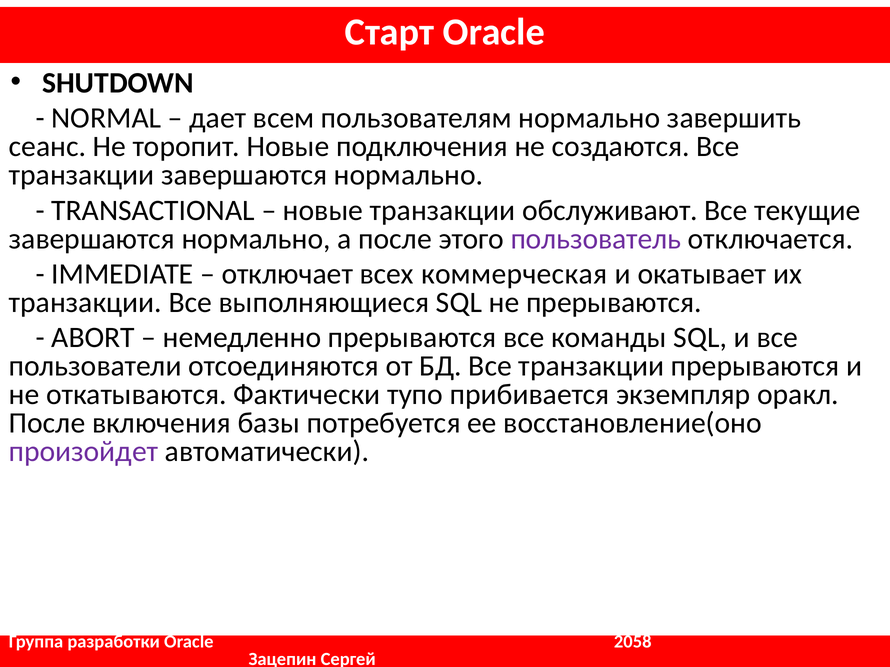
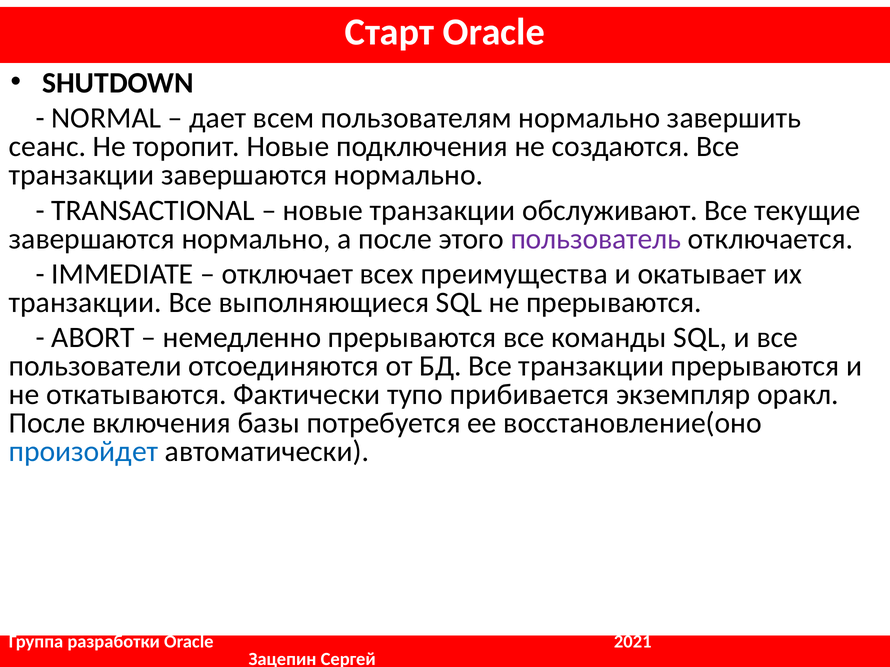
коммерческая: коммерческая -> преимущества
произойдет colour: purple -> blue
2058: 2058 -> 2021
